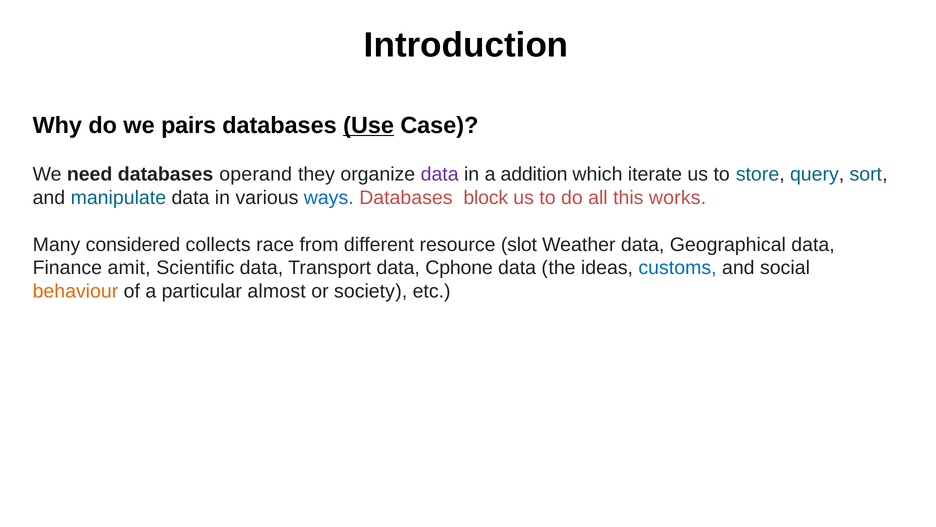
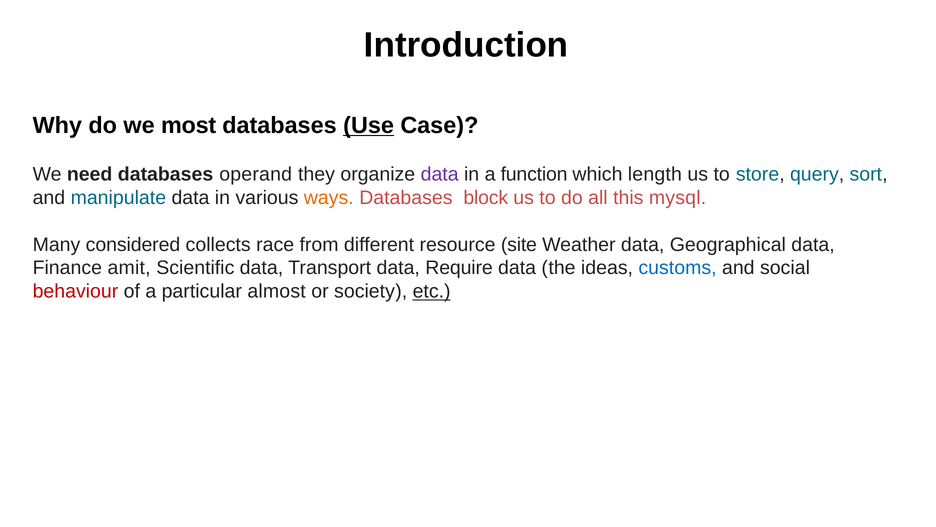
pairs: pairs -> most
addition: addition -> function
iterate: iterate -> length
ways colour: blue -> orange
works: works -> mysql
slot: slot -> site
Cphone: Cphone -> Require
behaviour colour: orange -> red
etc underline: none -> present
